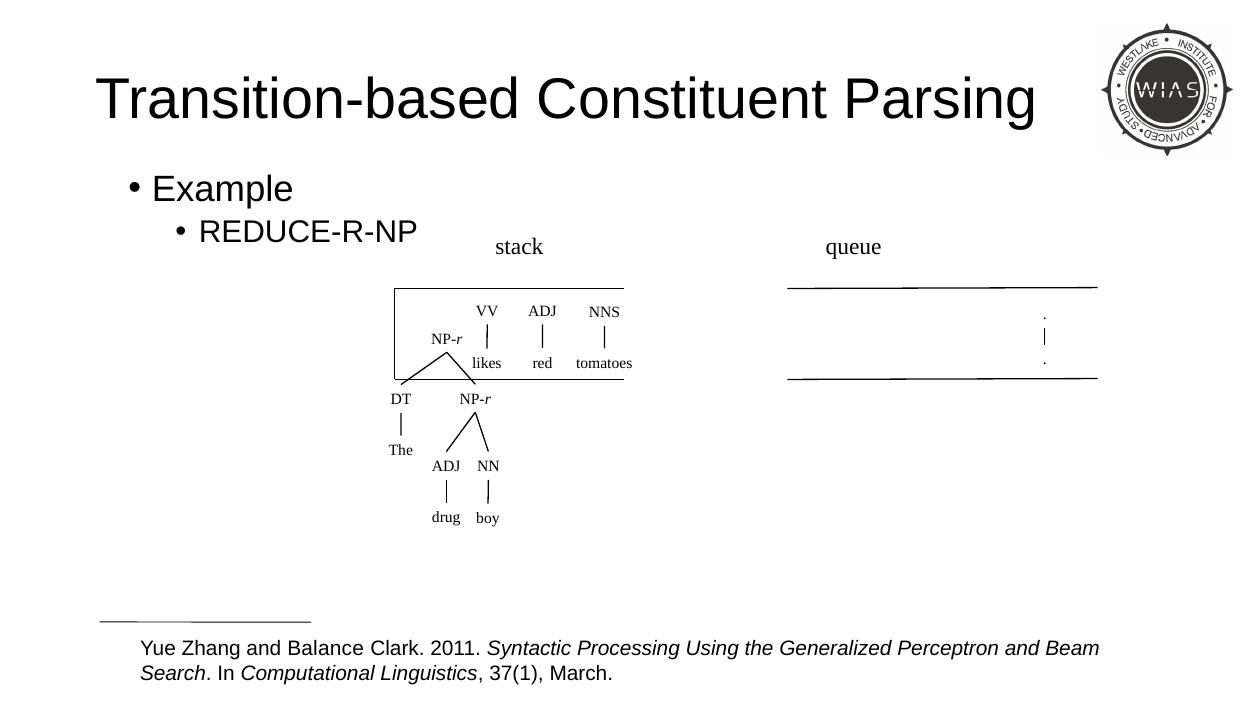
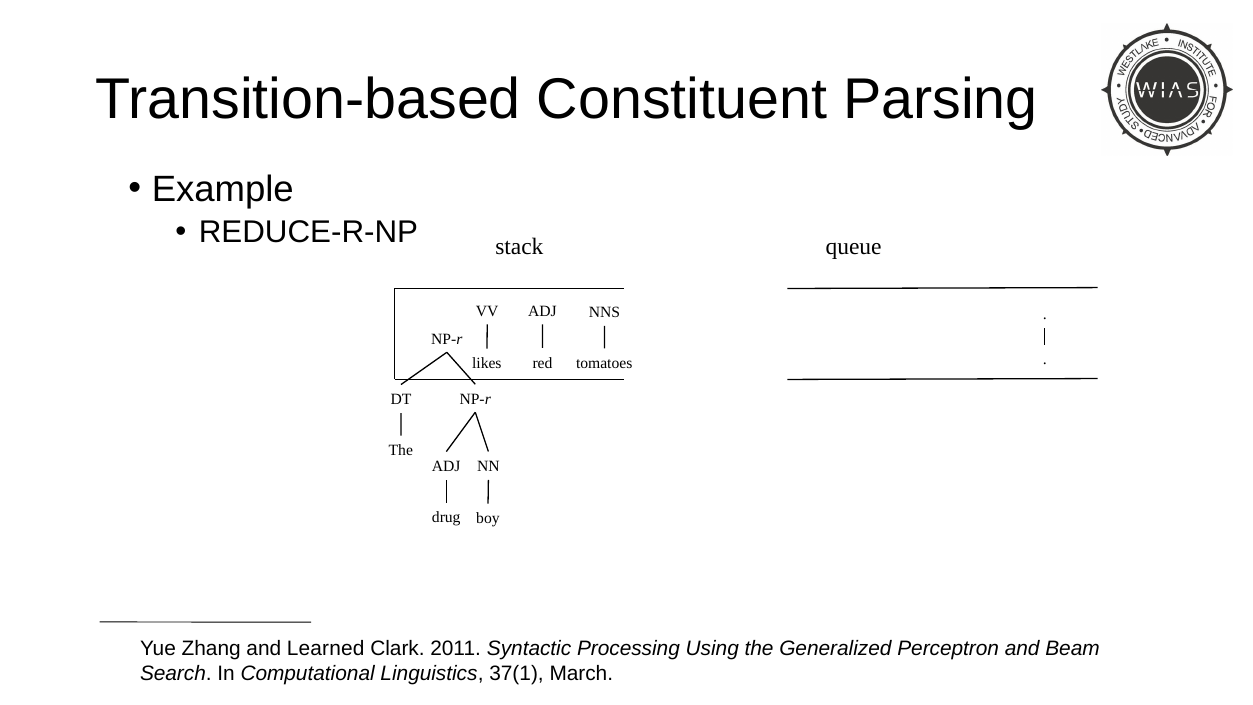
Balance: Balance -> Learned
